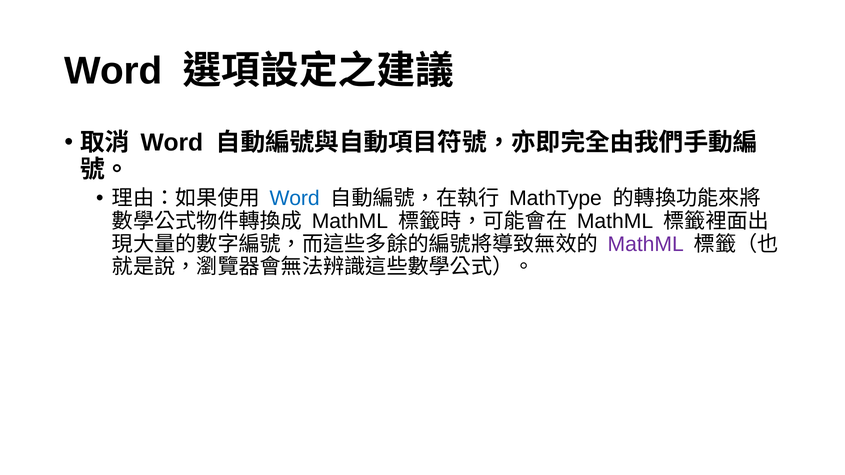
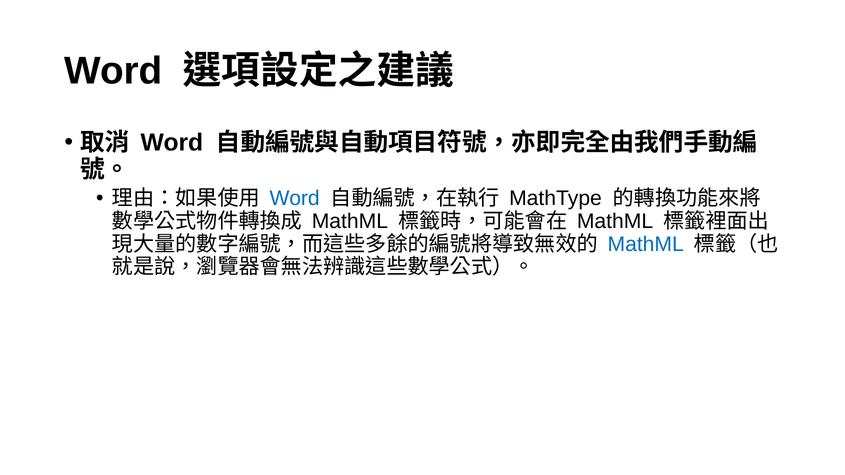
MathML at (646, 244) colour: purple -> blue
